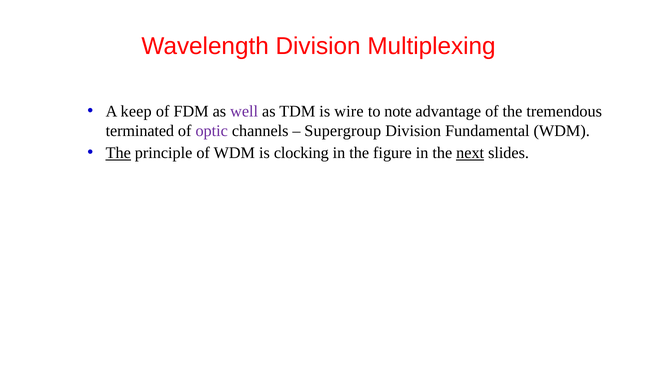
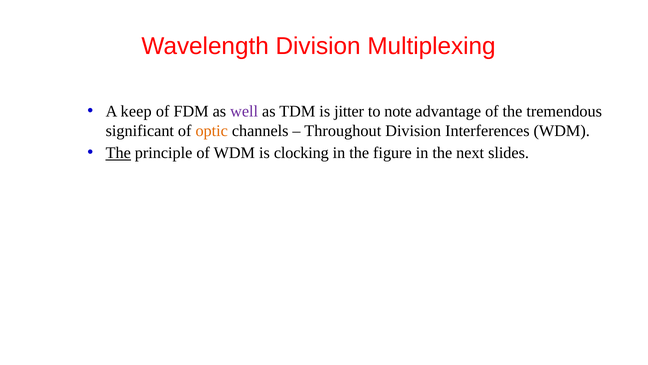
wire: wire -> jitter
terminated: terminated -> significant
optic colour: purple -> orange
Supergroup: Supergroup -> Throughout
Fundamental: Fundamental -> Interferences
next underline: present -> none
